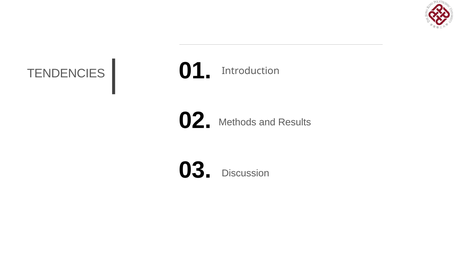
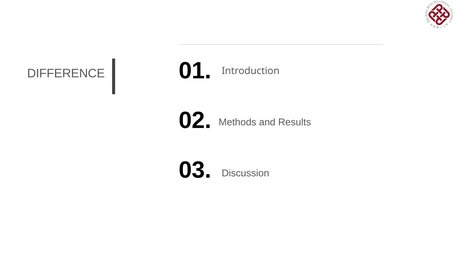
TENDENCIES: TENDENCIES -> DIFFERENCE
